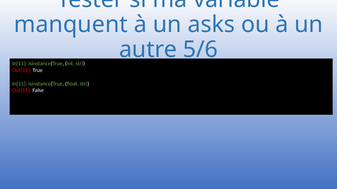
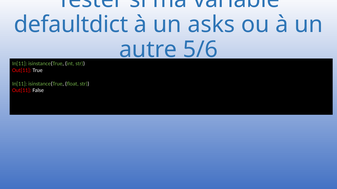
manquent: manquent -> defaultdict
